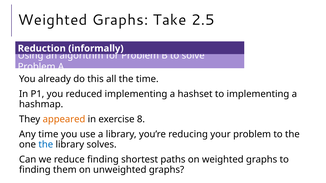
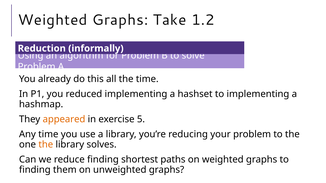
2.5: 2.5 -> 1.2
8: 8 -> 5
the at (46, 145) colour: blue -> orange
